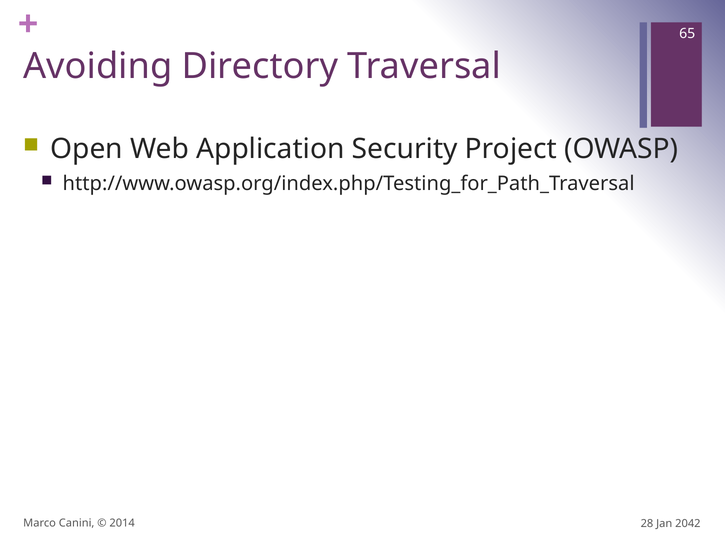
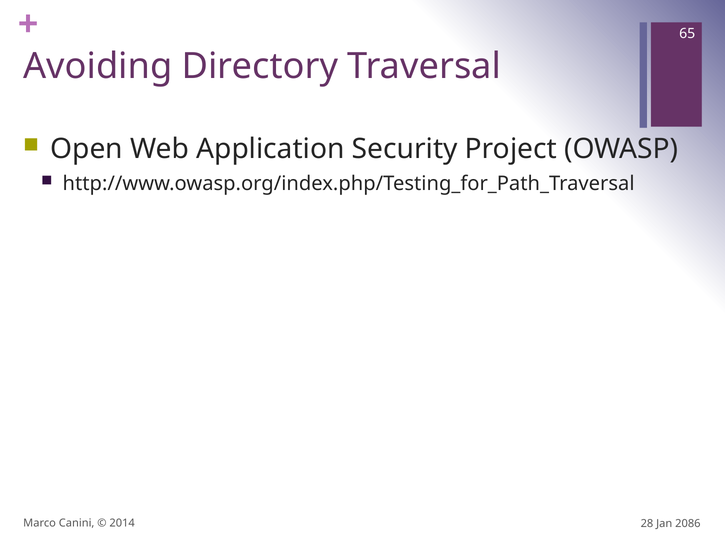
2042: 2042 -> 2086
